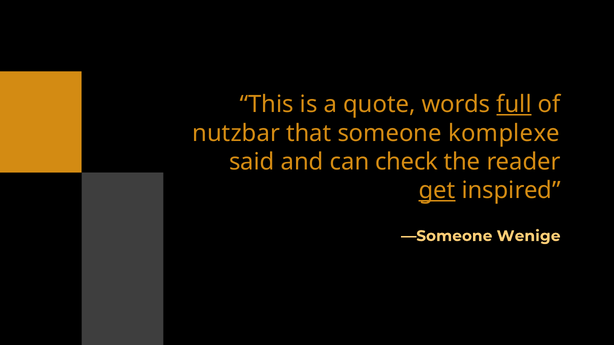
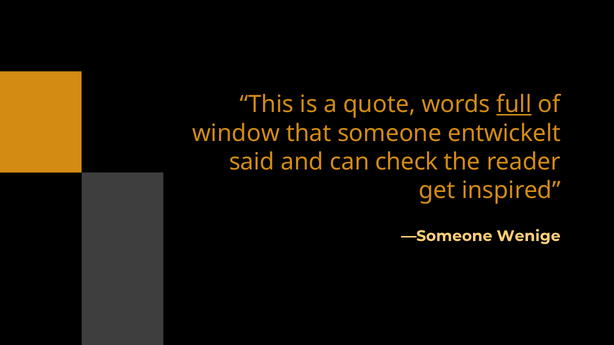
nutzbar: nutzbar -> window
komplexe: komplexe -> entwickelt
get underline: present -> none
